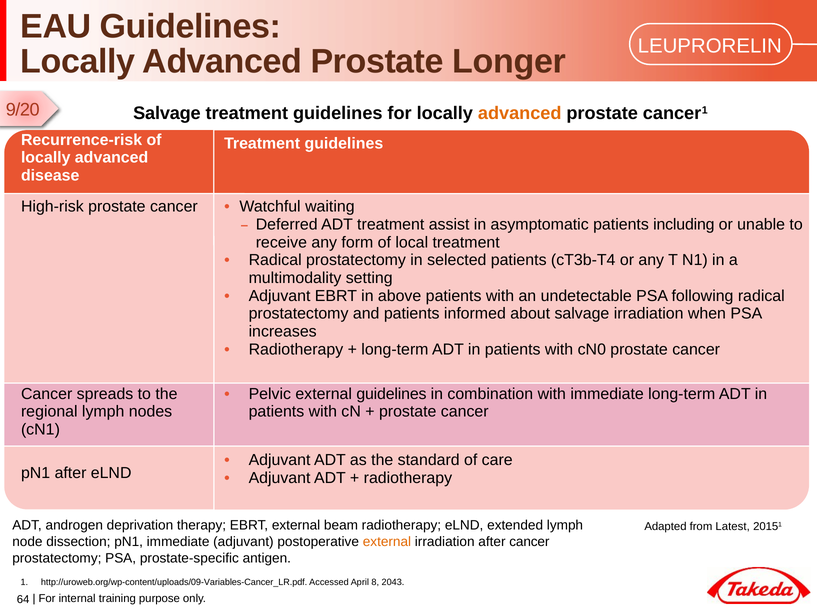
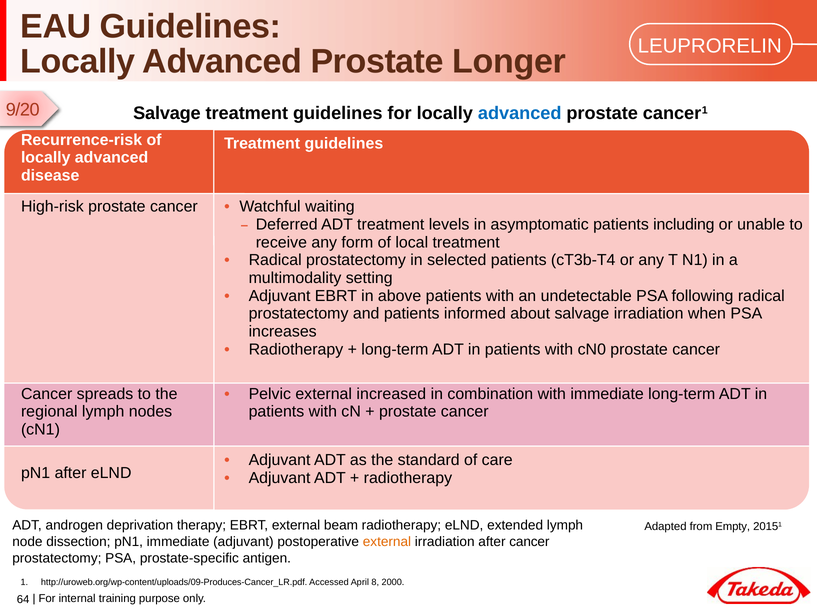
advanced at (520, 113) colour: orange -> blue
assist: assist -> levels
external guidelines: guidelines -> increased
Latest: Latest -> Empty
http://uroweb.org/wp-content/uploads/09-Variables-Cancer_LR.pdf: http://uroweb.org/wp-content/uploads/09-Variables-Cancer_LR.pdf -> http://uroweb.org/wp-content/uploads/09-Produces-Cancer_LR.pdf
2043: 2043 -> 2000
